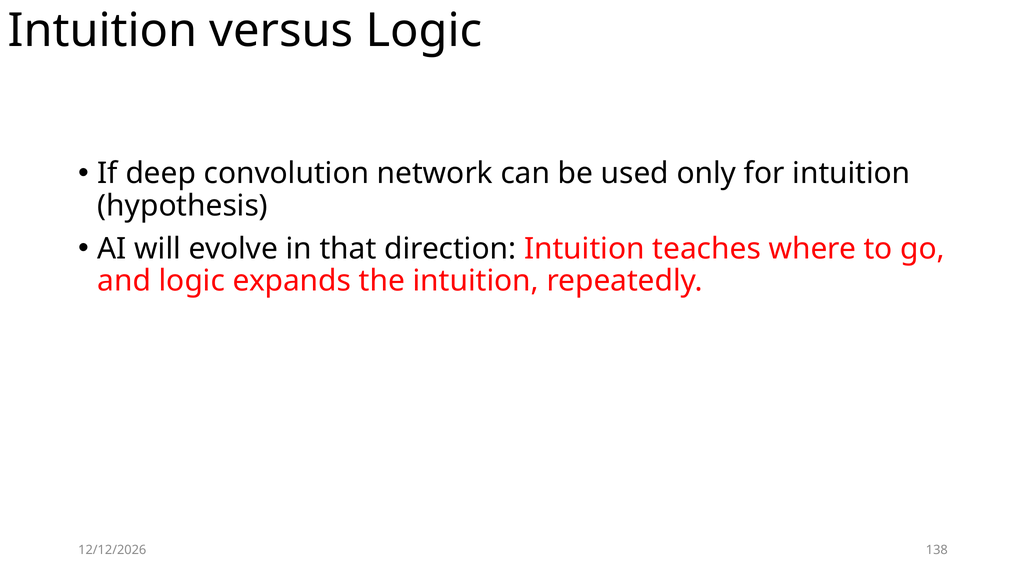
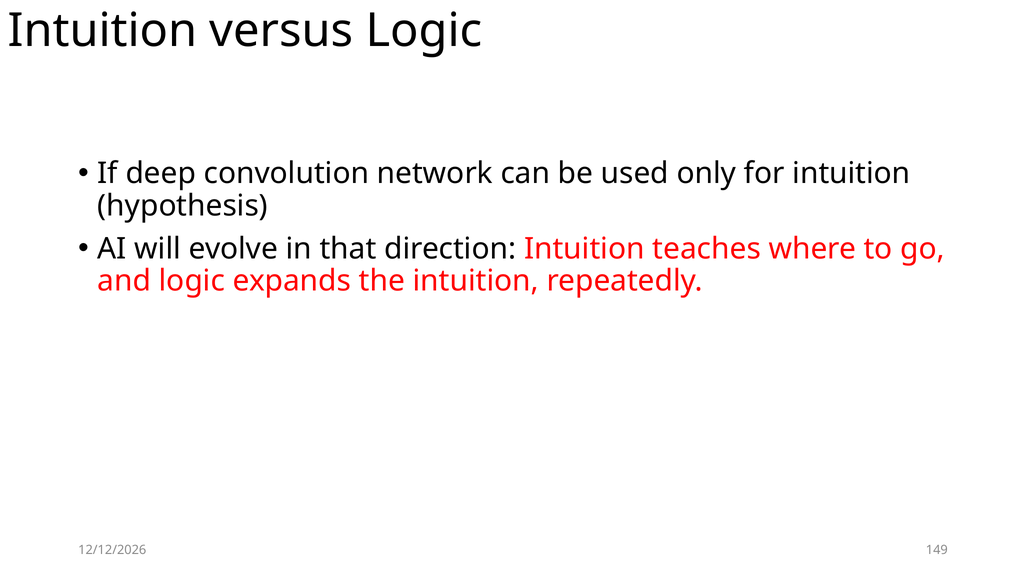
138: 138 -> 149
